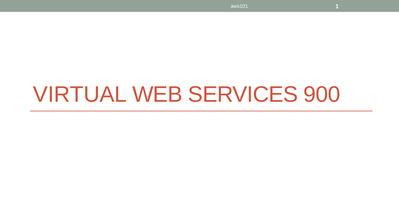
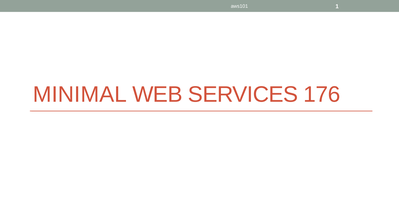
VIRTUAL: VIRTUAL -> MINIMAL
900: 900 -> 176
